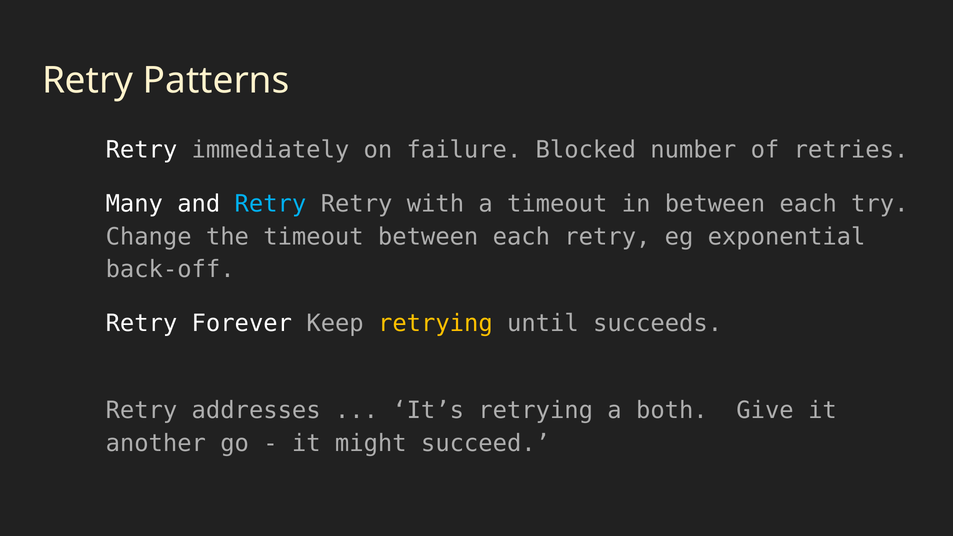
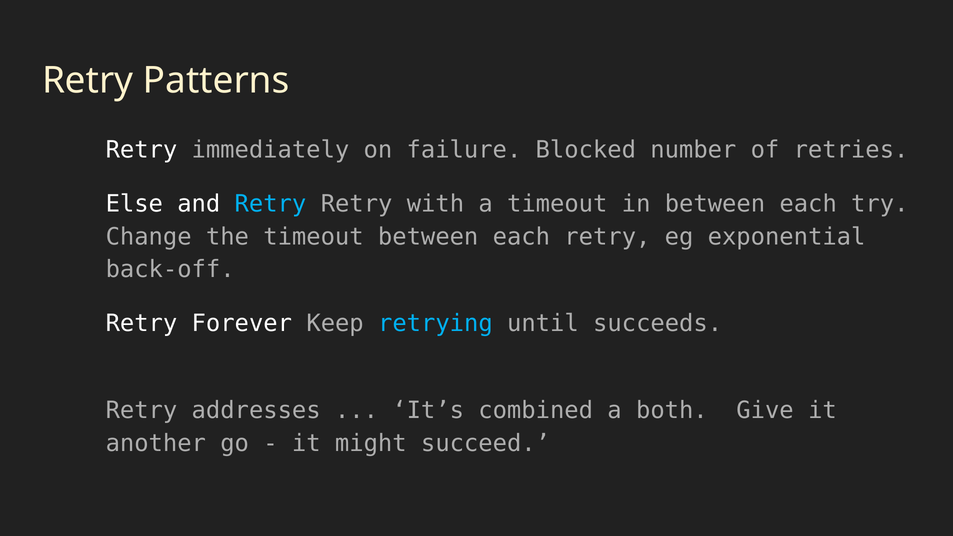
Many: Many -> Else
retrying at (435, 324) colour: yellow -> light blue
It’s retrying: retrying -> combined
